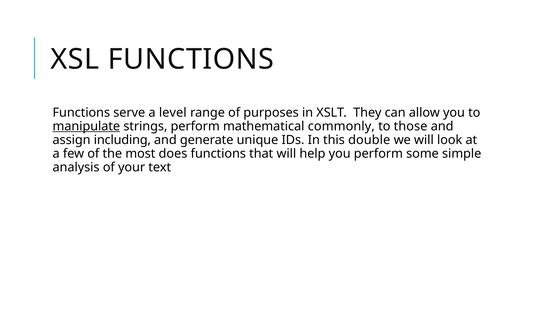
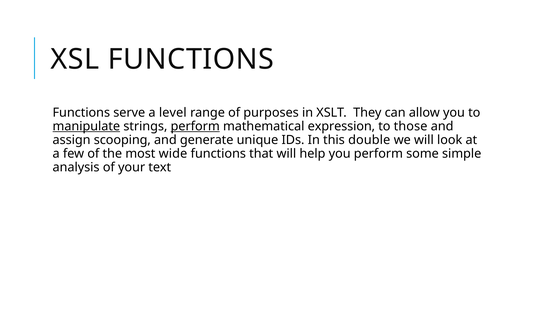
perform at (195, 126) underline: none -> present
commonly: commonly -> expression
including: including -> scooping
does: does -> wide
